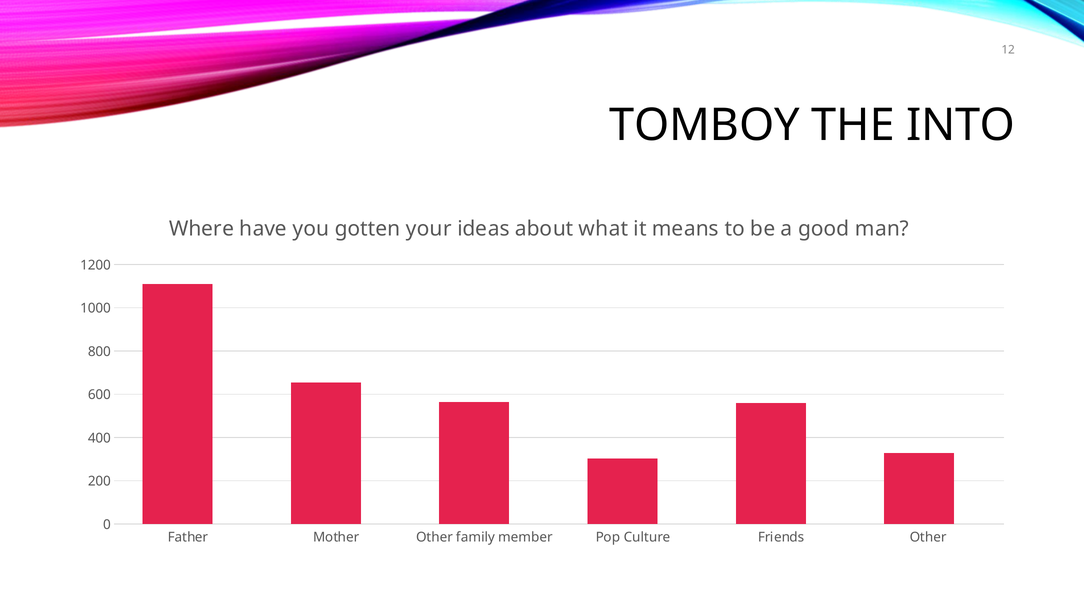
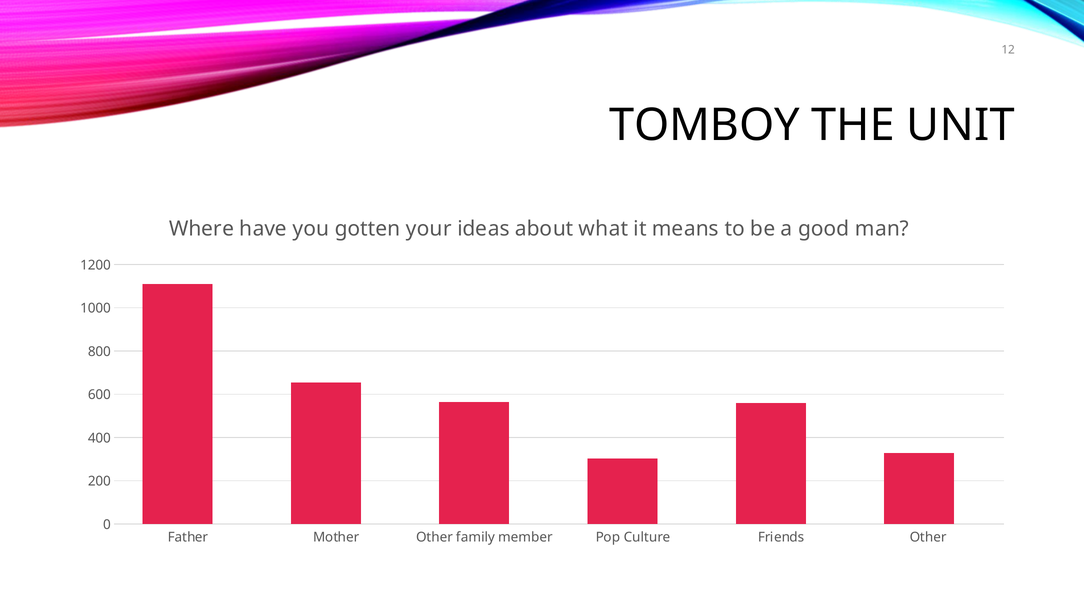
INTO: INTO -> UNIT
